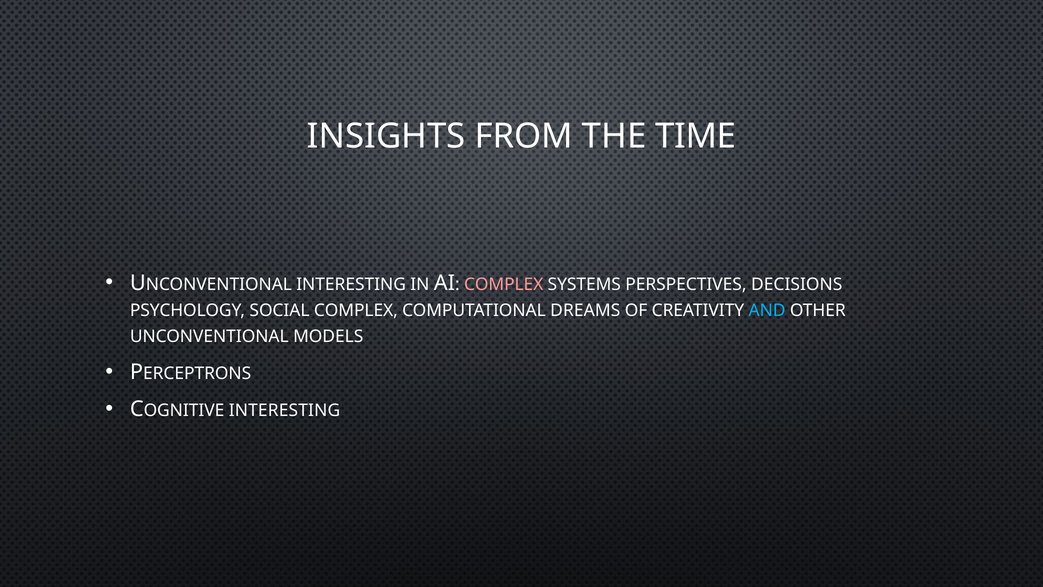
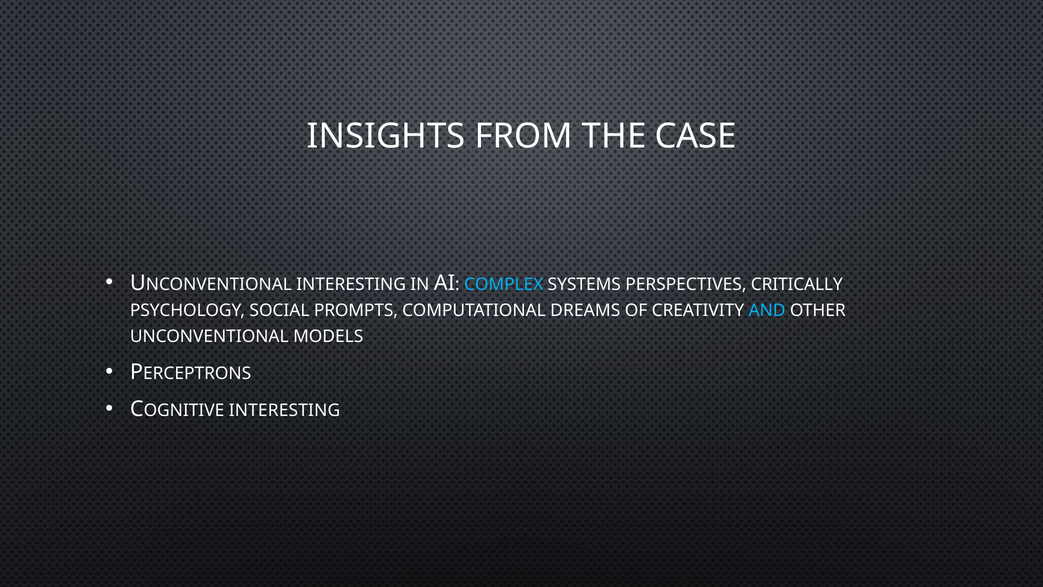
TIME: TIME -> CASE
COMPLEX at (504, 284) colour: pink -> light blue
DECISIONS: DECISIONS -> CRITICALLY
SOCIAL COMPLEX: COMPLEX -> PROMPTS
